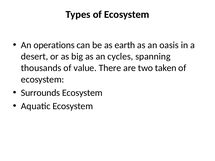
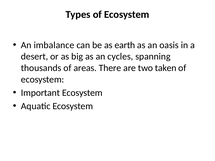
operations: operations -> imbalance
value: value -> areas
Surrounds: Surrounds -> Important
